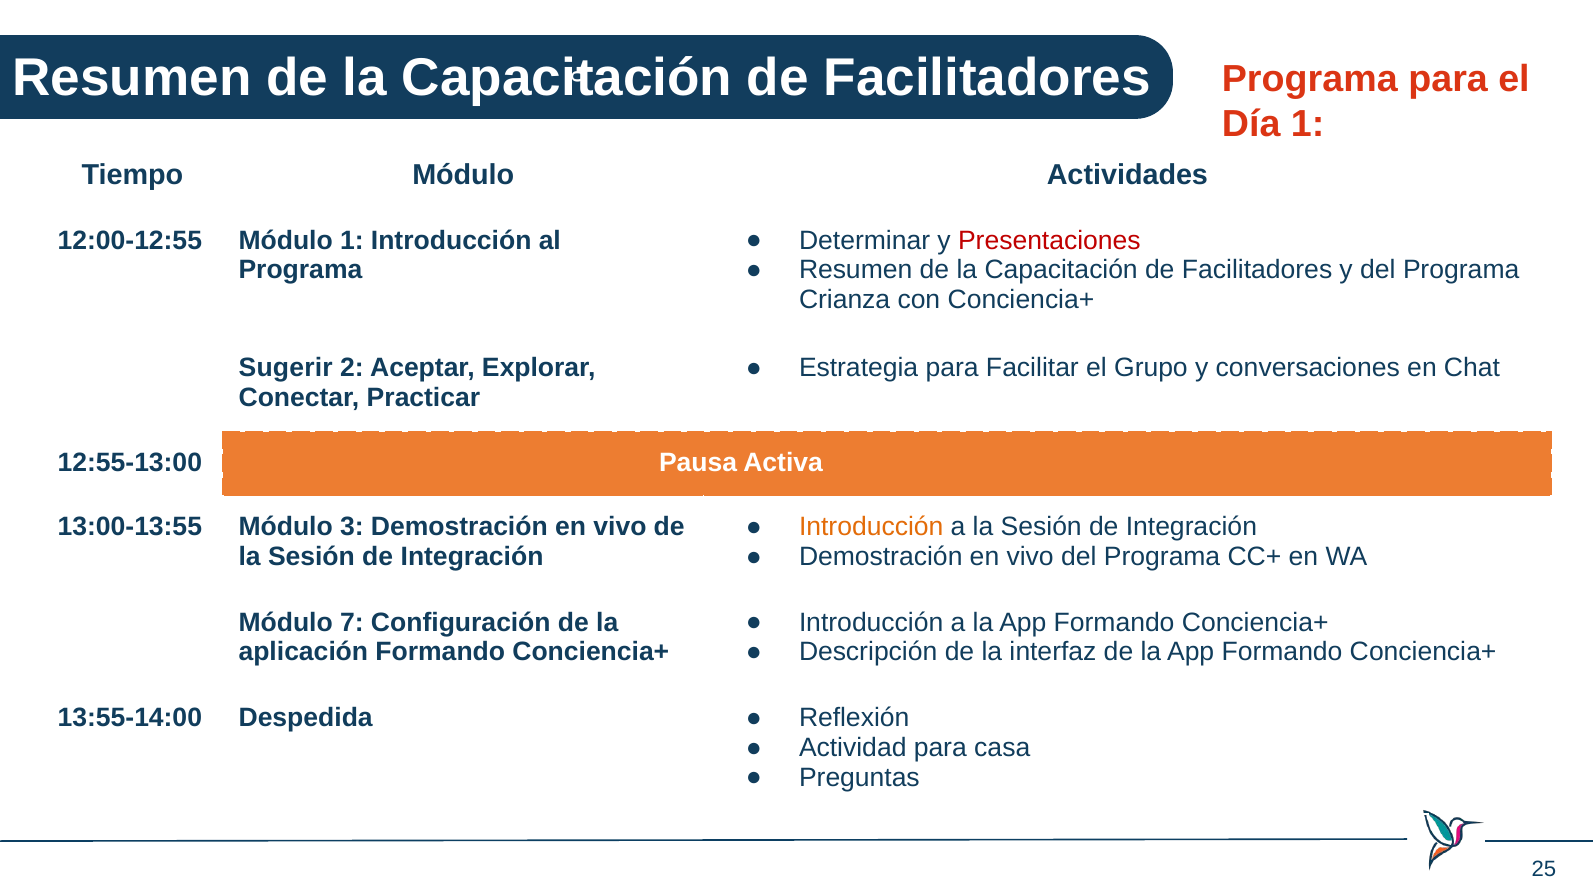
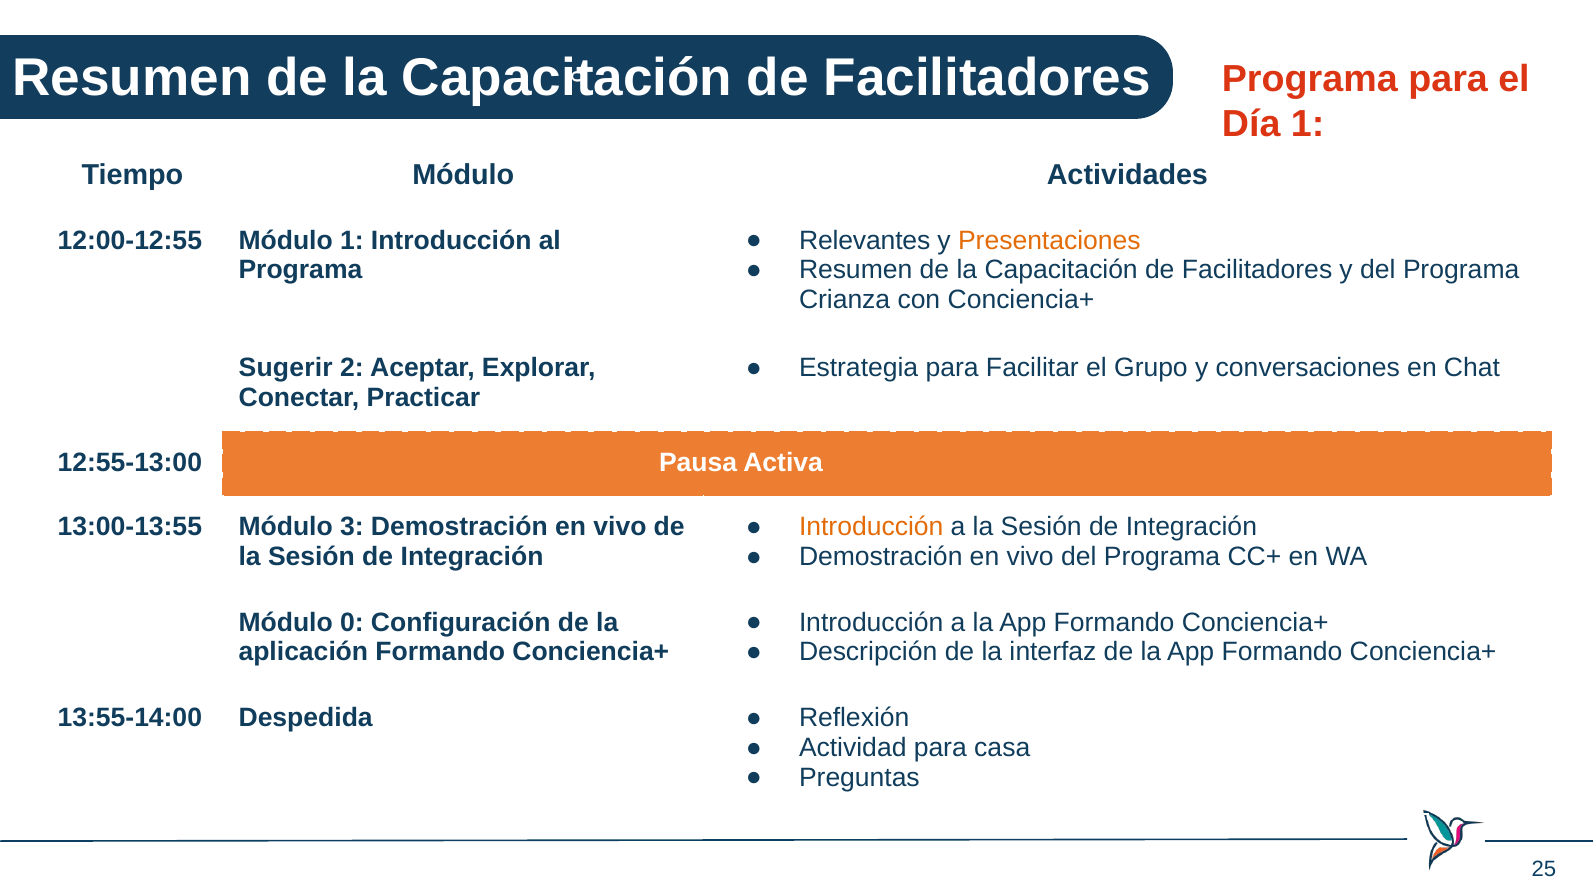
Determinar: Determinar -> Relevantes
Presentaciones colour: red -> orange
7: 7 -> 0
